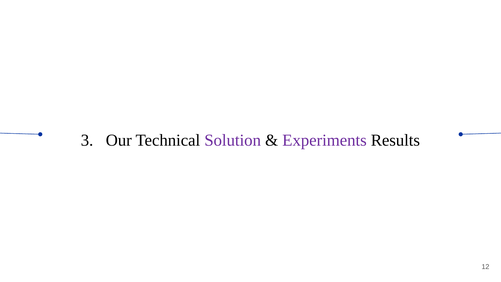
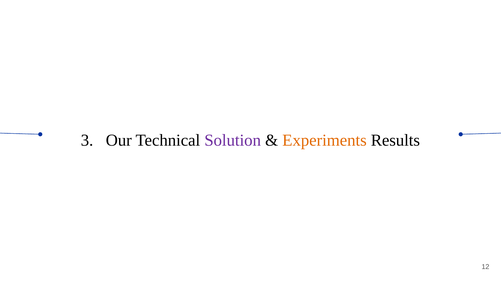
Experiments colour: purple -> orange
